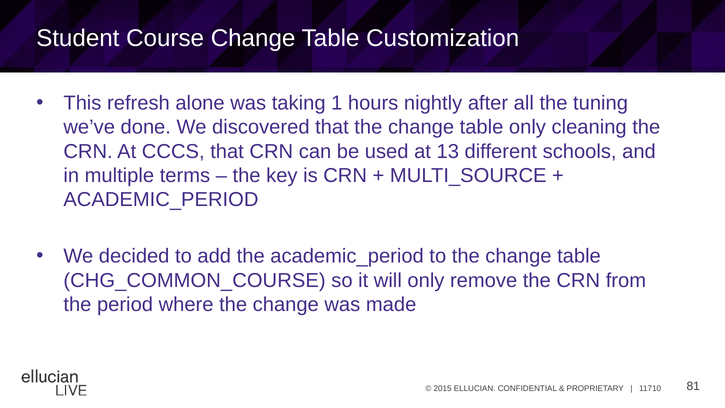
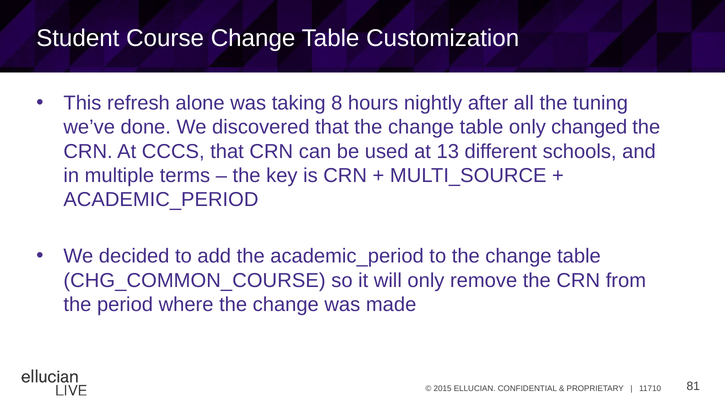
1: 1 -> 8
cleaning: cleaning -> changed
